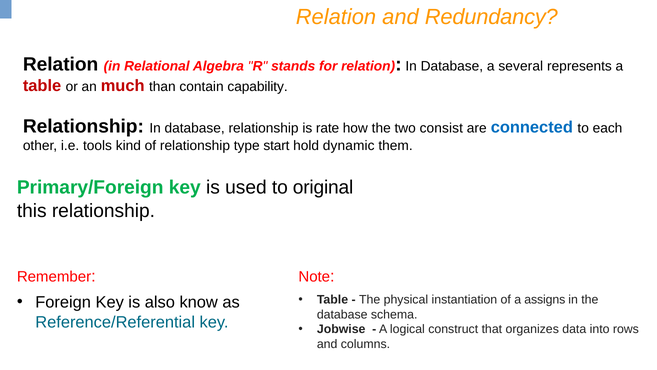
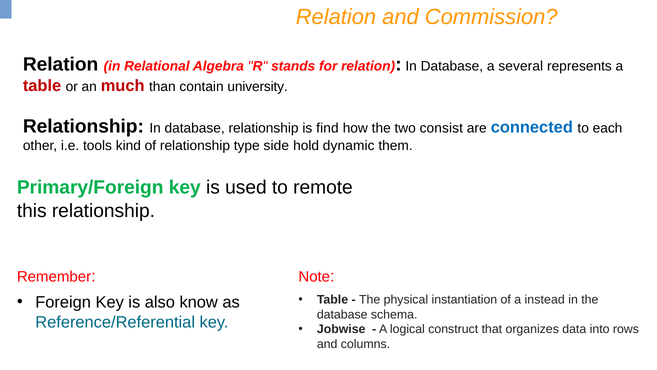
Redundancy: Redundancy -> Commission
capability: capability -> university
rate: rate -> find
start: start -> side
original: original -> remote
assigns: assigns -> instead
